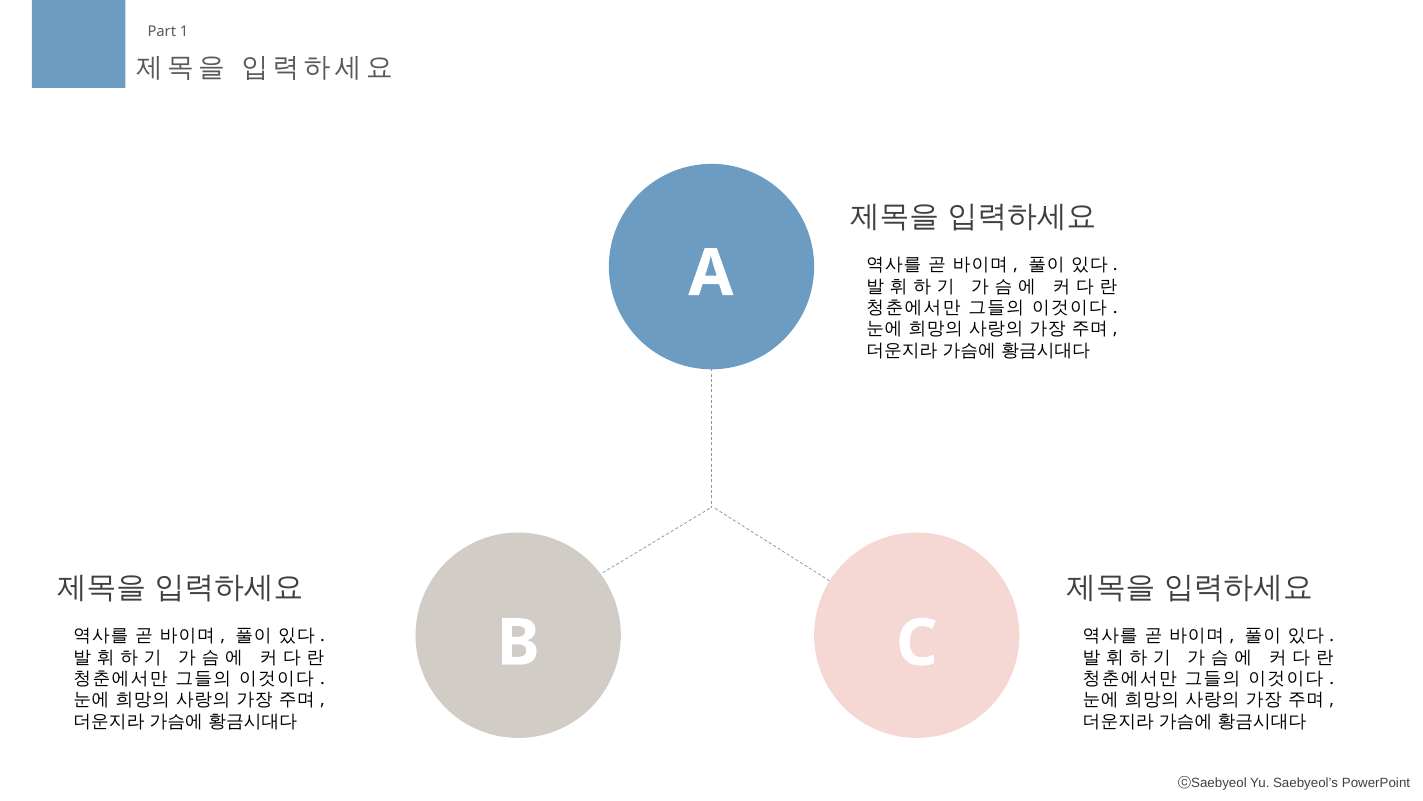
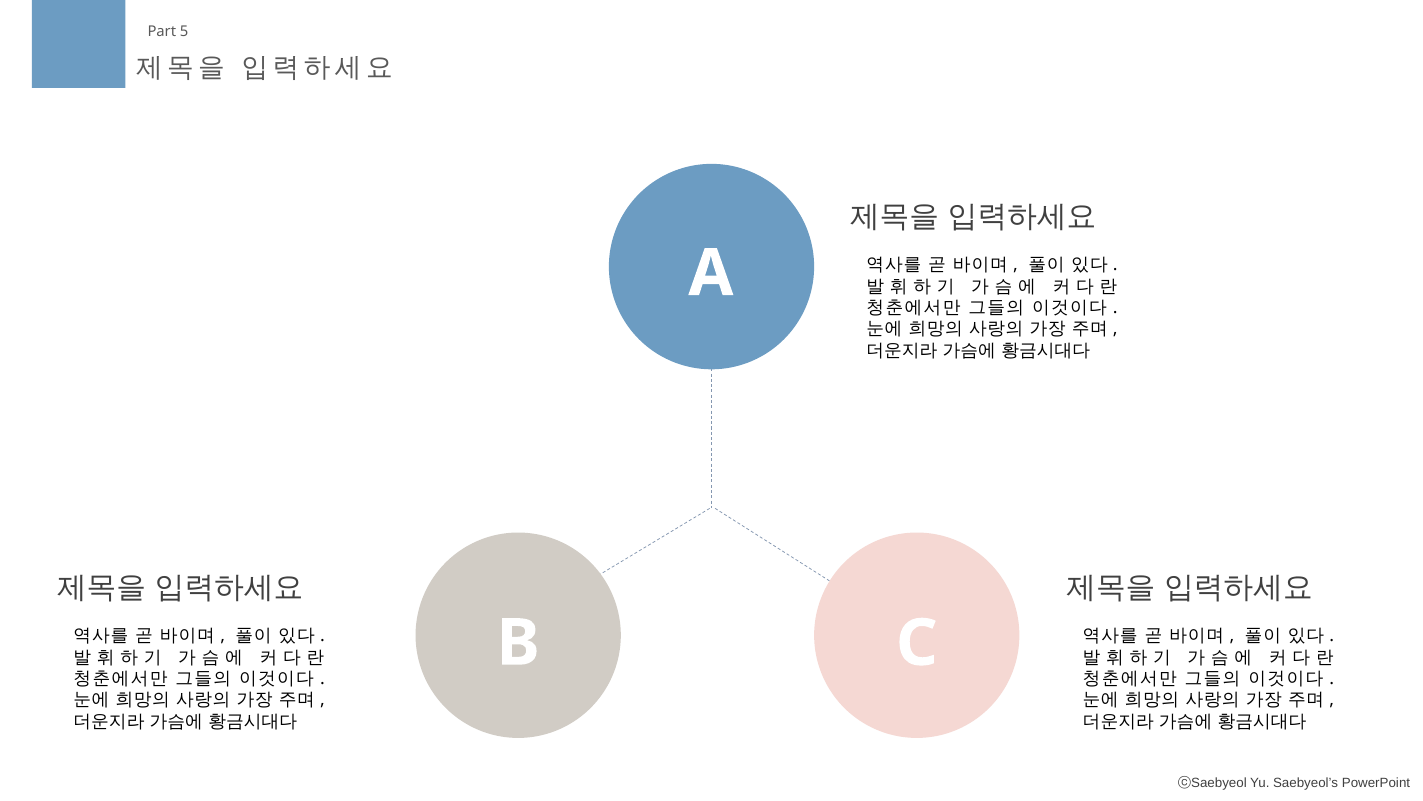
1: 1 -> 5
